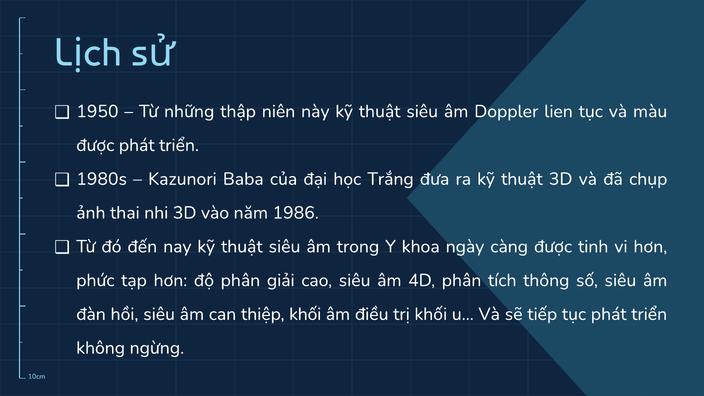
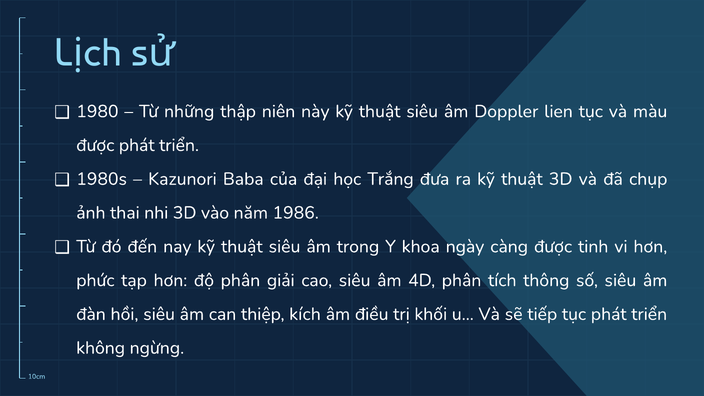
1950: 1950 -> 1980
thiệp khối: khối -> kích
